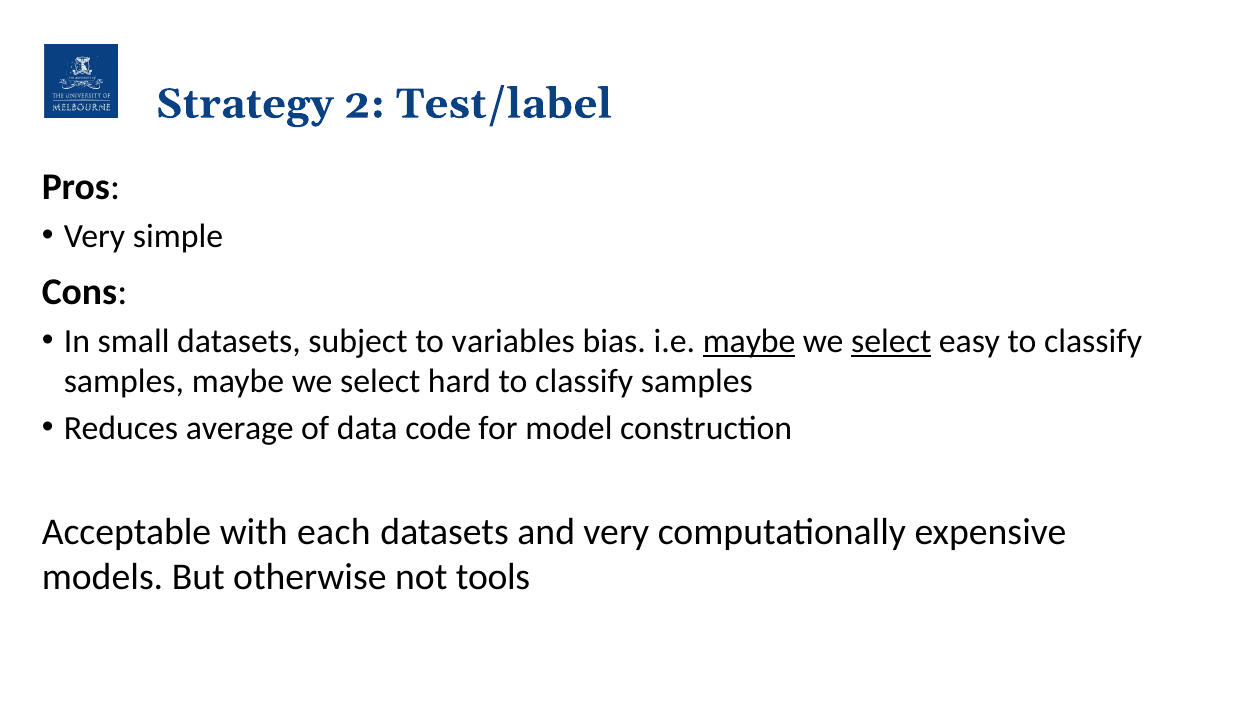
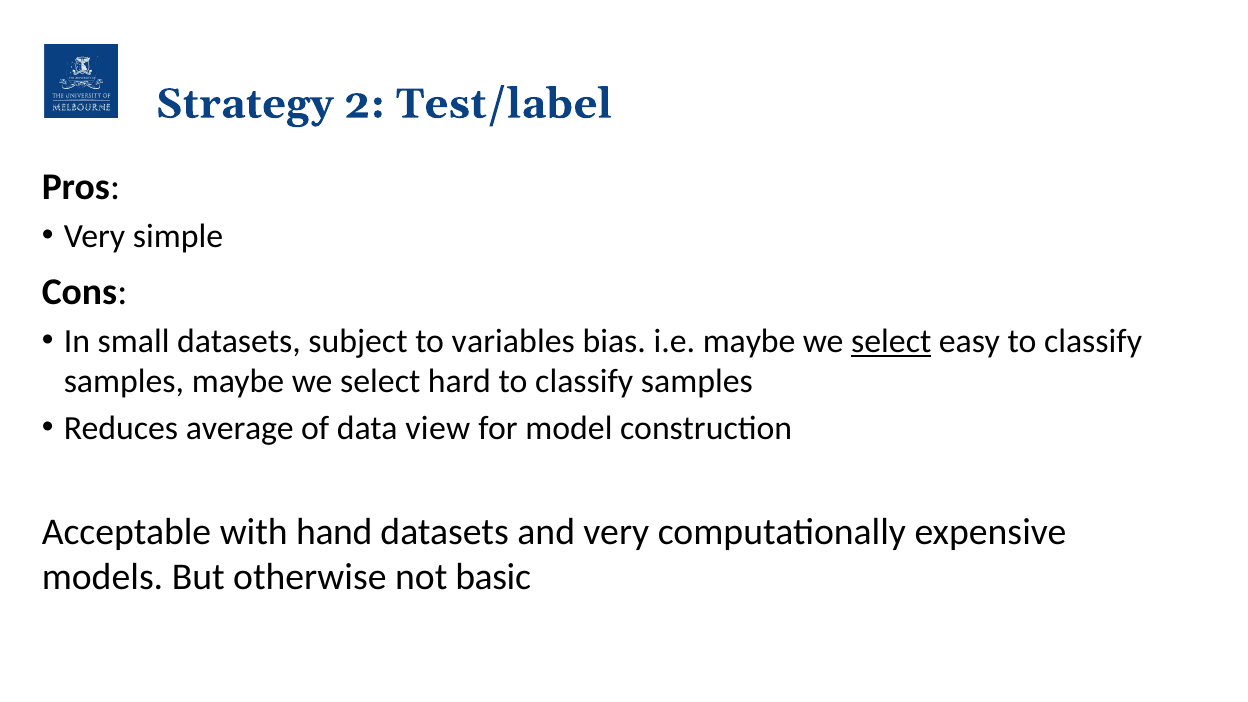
maybe at (749, 341) underline: present -> none
code: code -> view
each: each -> hand
tools: tools -> basic
